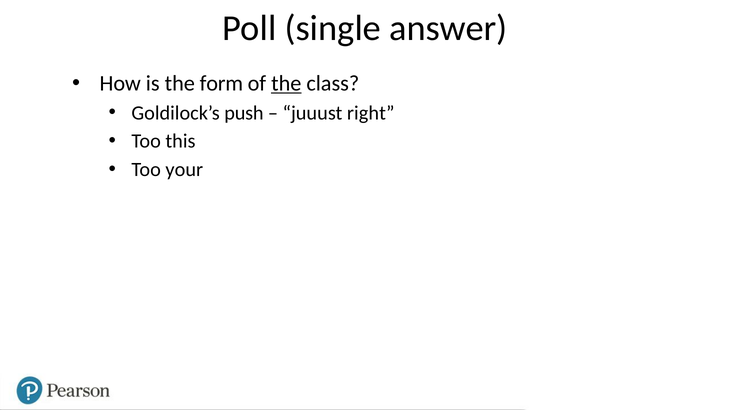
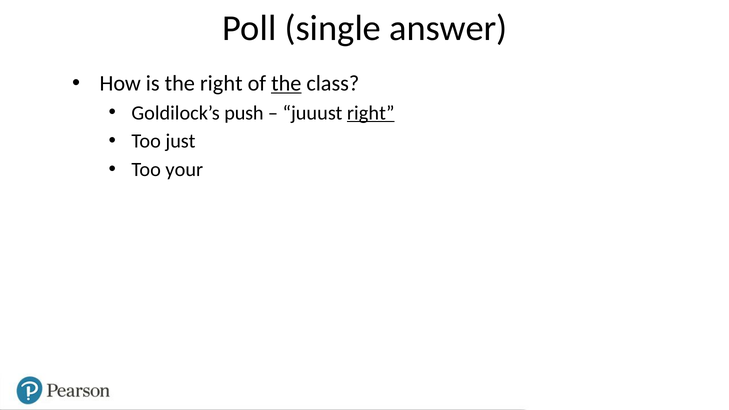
the form: form -> right
right at (371, 113) underline: none -> present
this: this -> just
